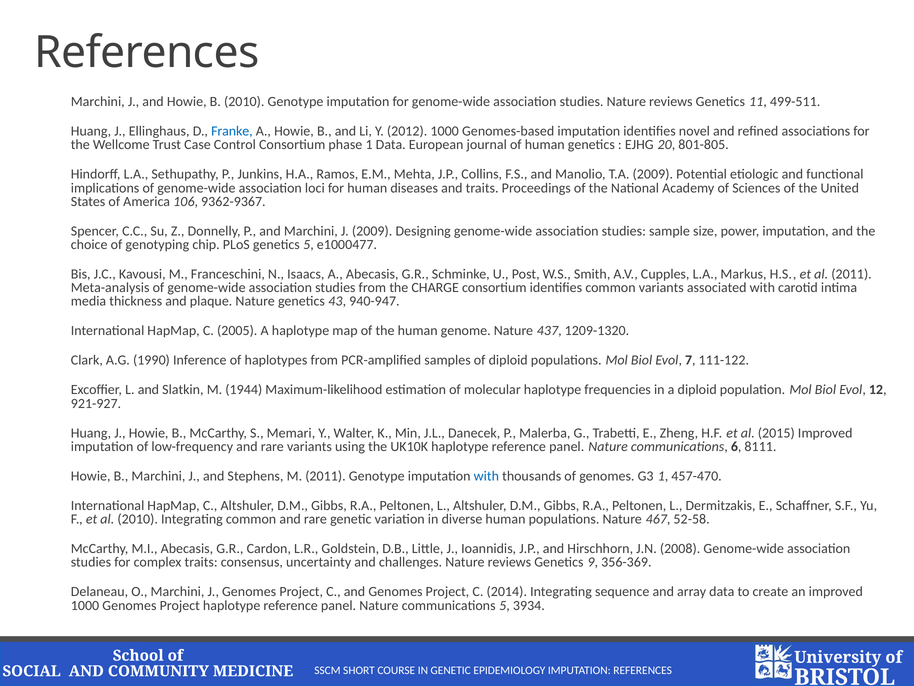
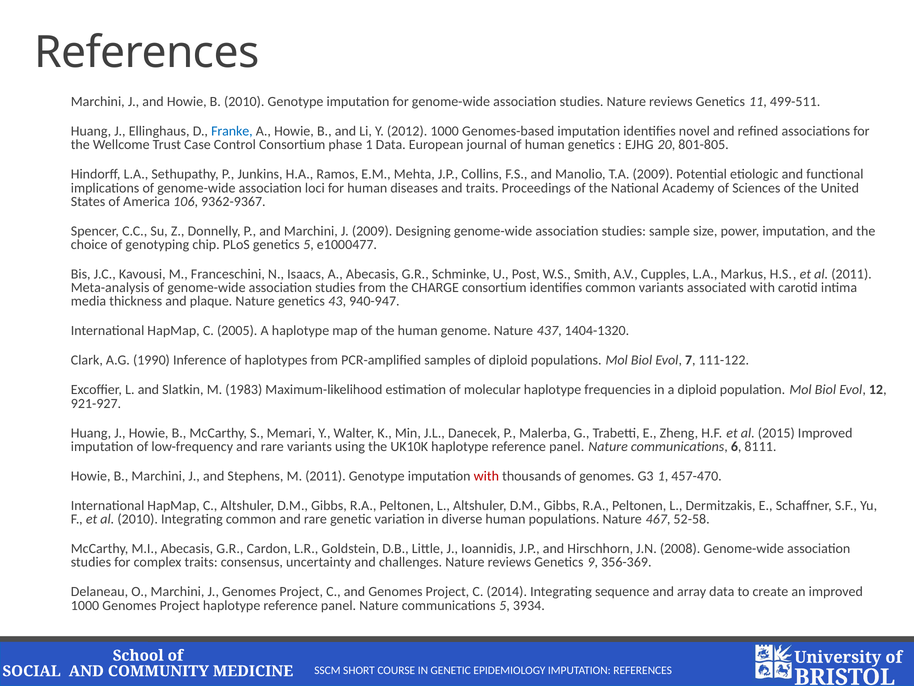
1209-1320: 1209-1320 -> 1404-1320
1944: 1944 -> 1983
with at (486, 476) colour: blue -> red
